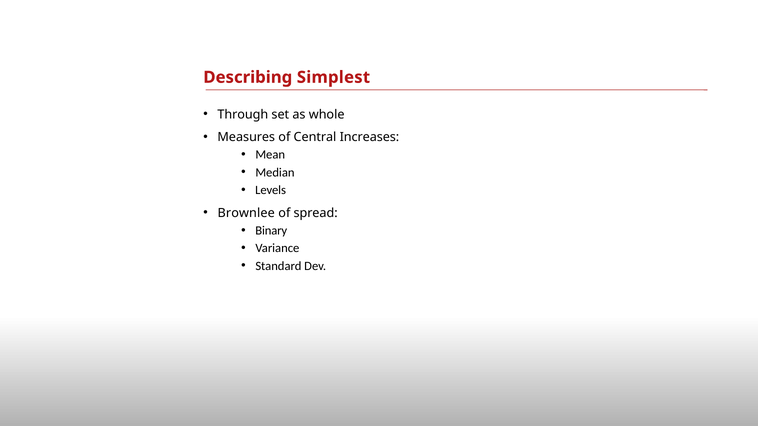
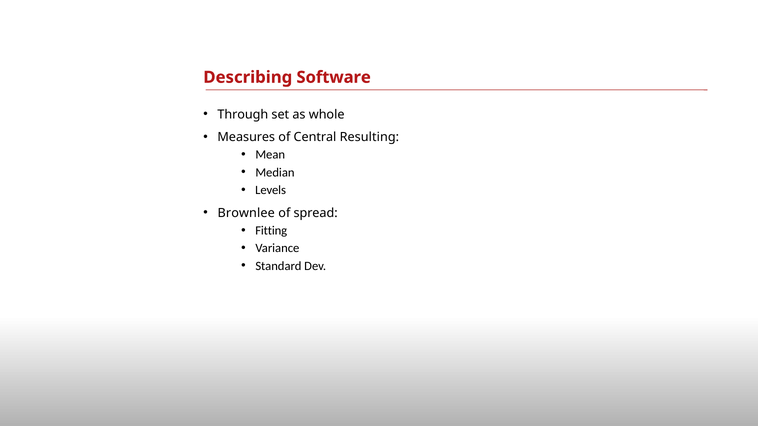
Simplest: Simplest -> Software
Increases: Increases -> Resulting
Binary: Binary -> Fitting
